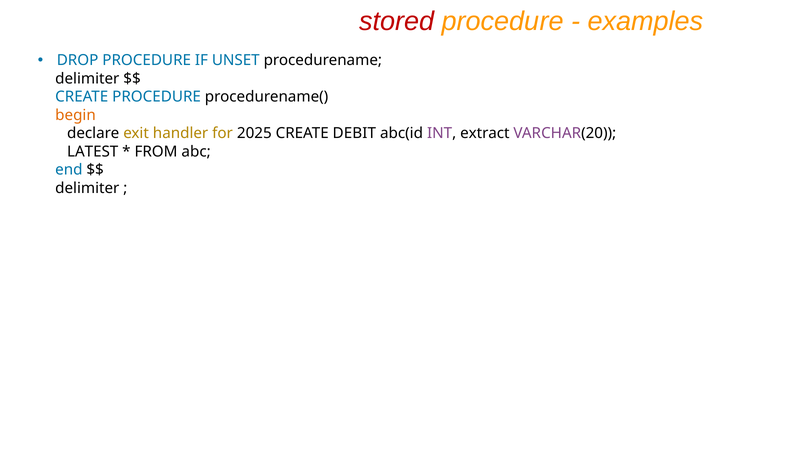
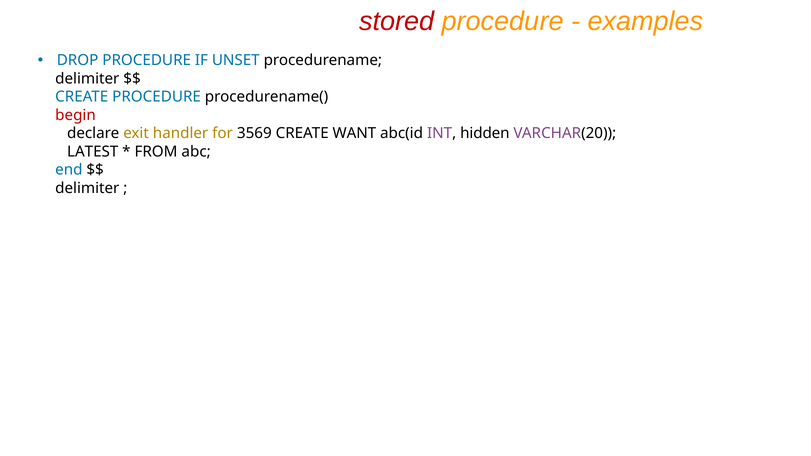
begin colour: orange -> red
2025: 2025 -> 3569
DEBIT: DEBIT -> WANT
extract: extract -> hidden
